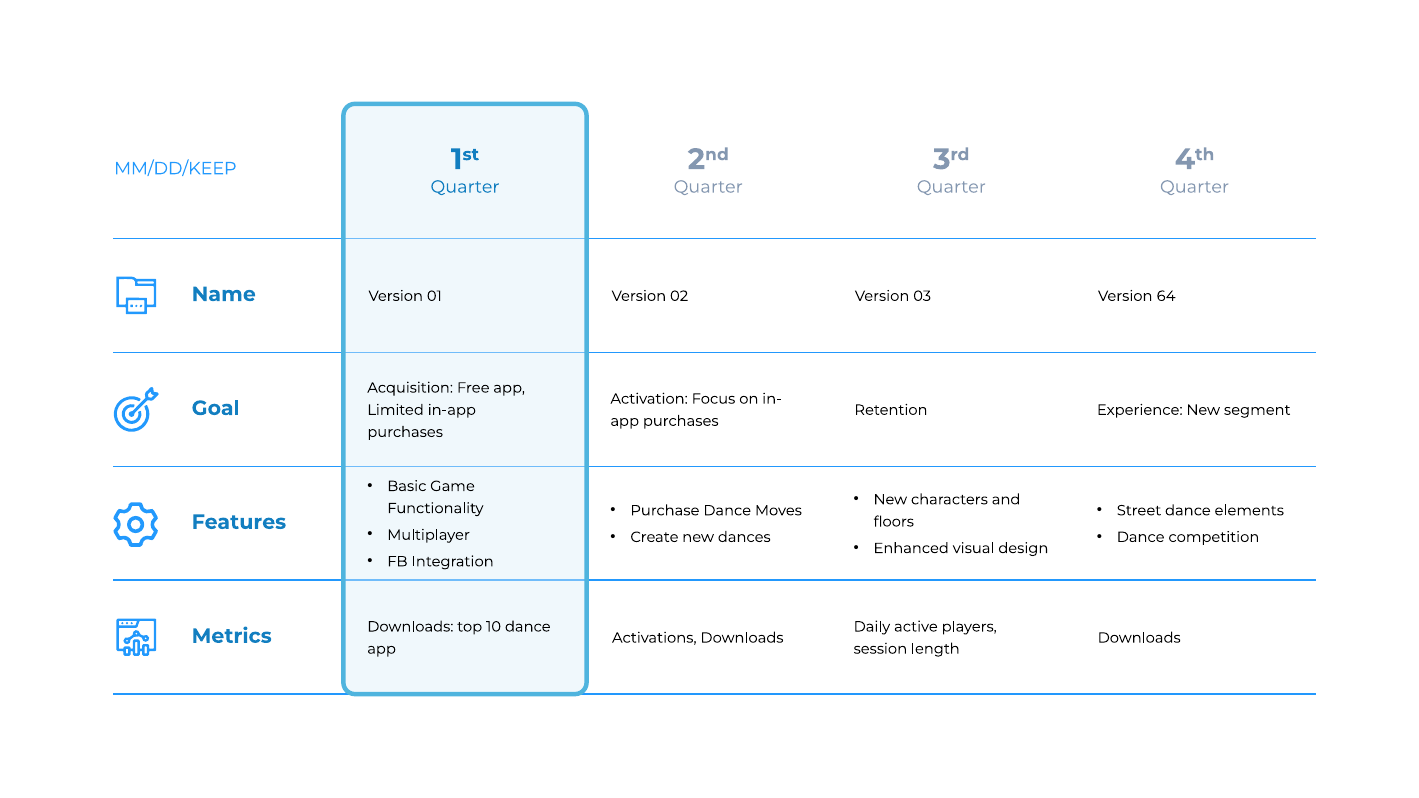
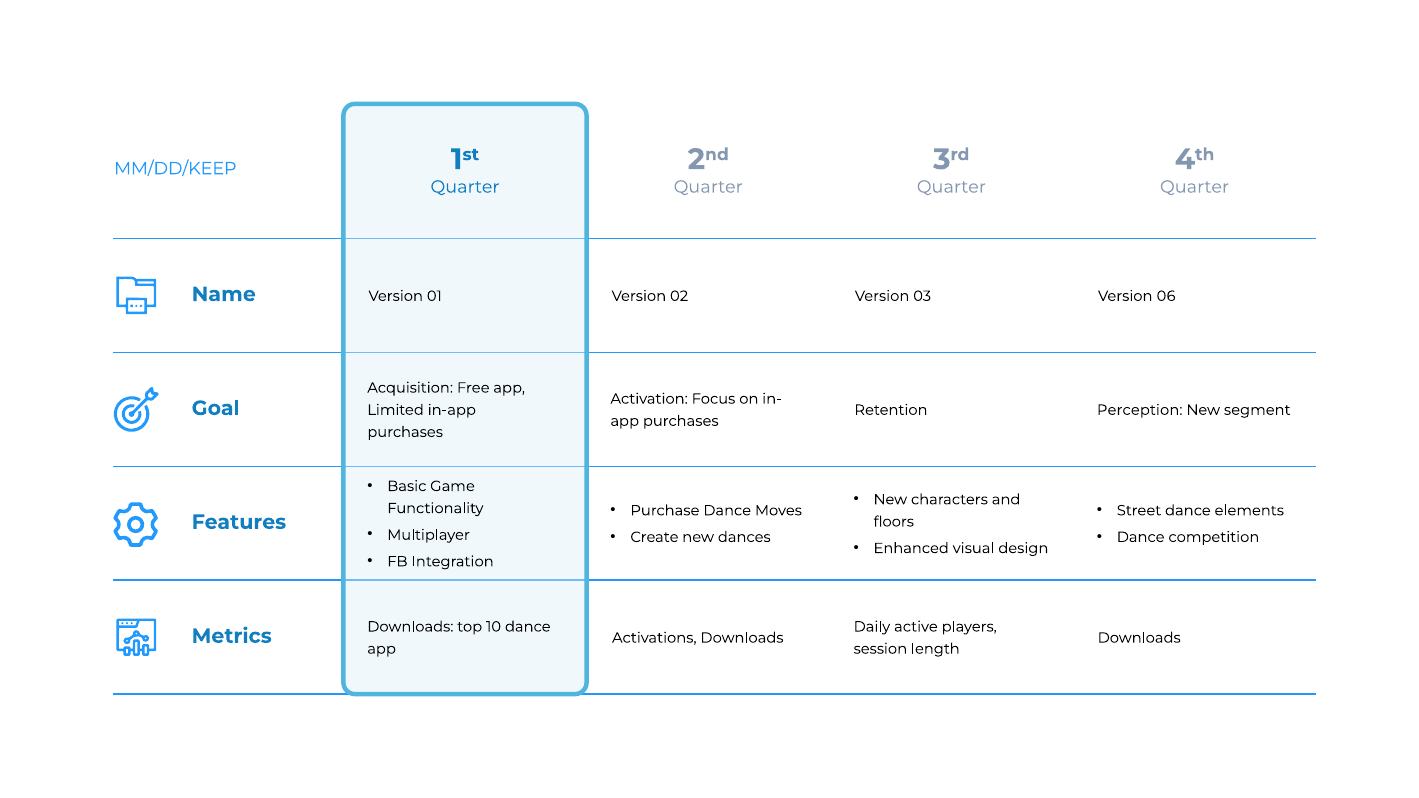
64: 64 -> 06
Experience: Experience -> Perception
